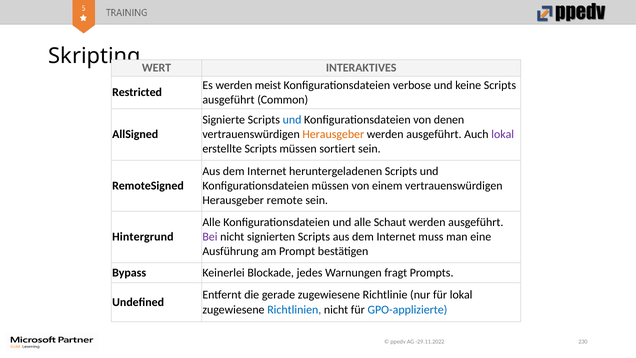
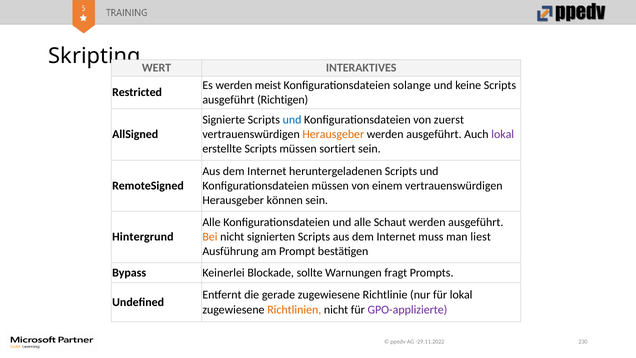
verbose: verbose -> solange
Common: Common -> Richtigen
denen: denen -> zuerst
remote: remote -> können
Bei colour: purple -> orange
eine: eine -> liest
jedes: jedes -> sollte
Richtlinien colour: blue -> orange
GPO-applizierte colour: blue -> purple
